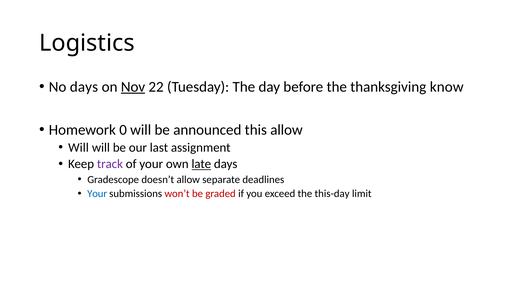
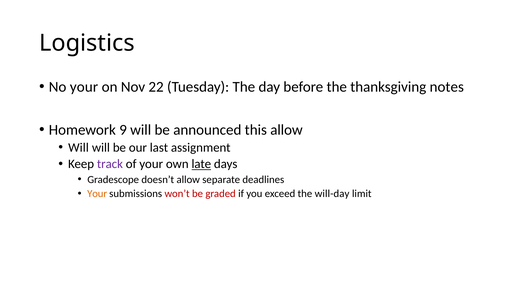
No days: days -> your
Nov underline: present -> none
know: know -> notes
0: 0 -> 9
Your at (97, 194) colour: blue -> orange
this-day: this-day -> will-day
